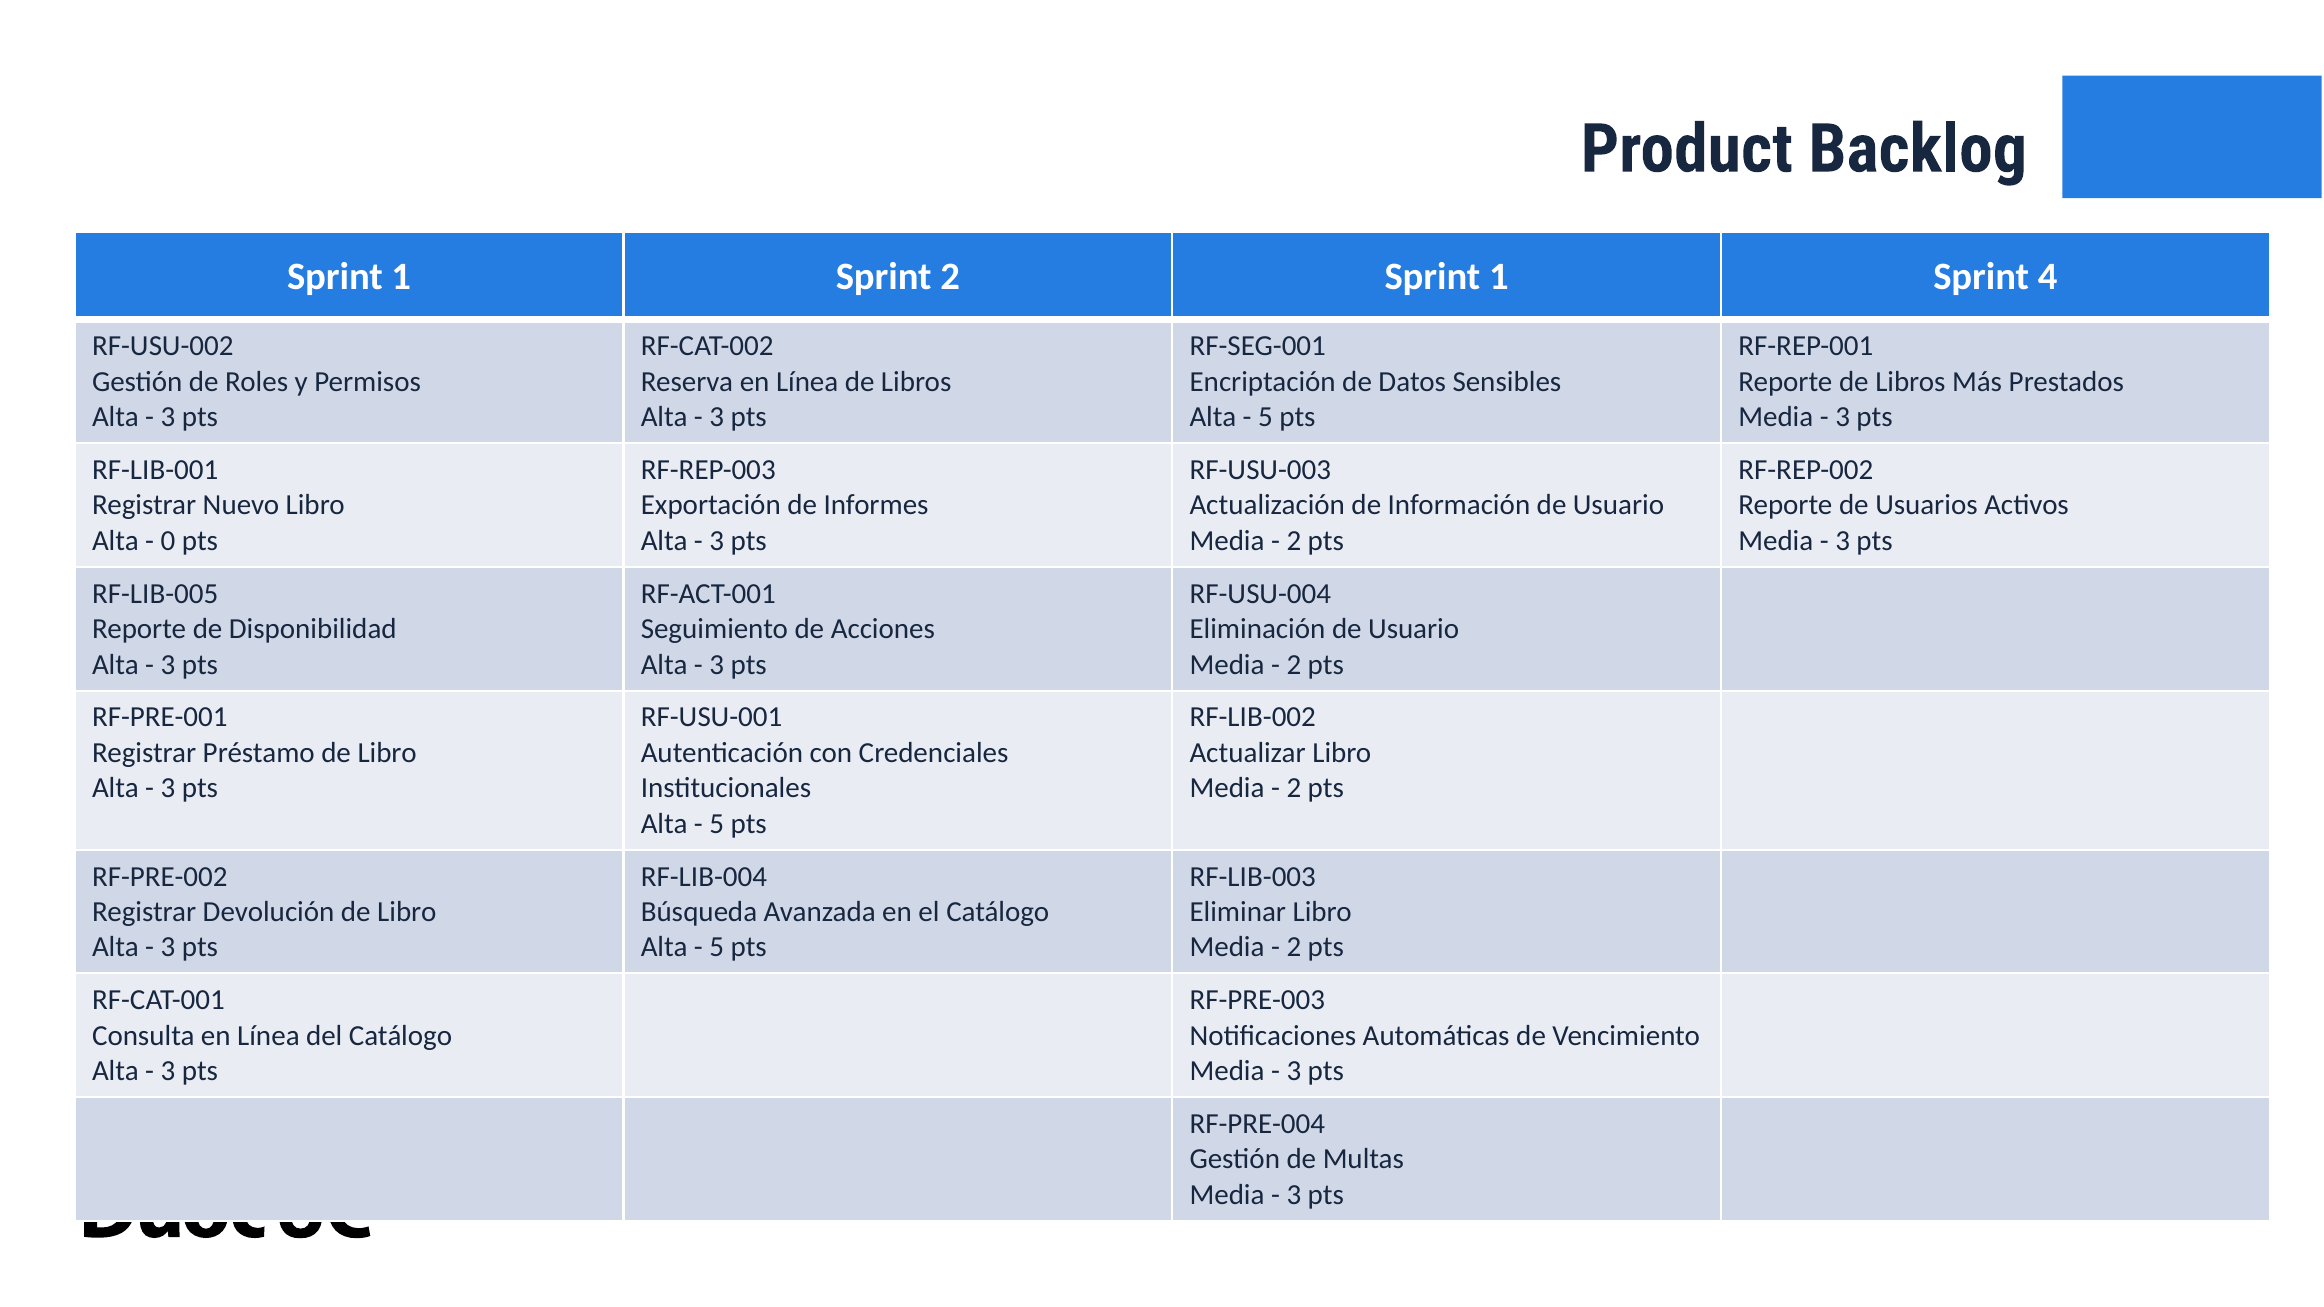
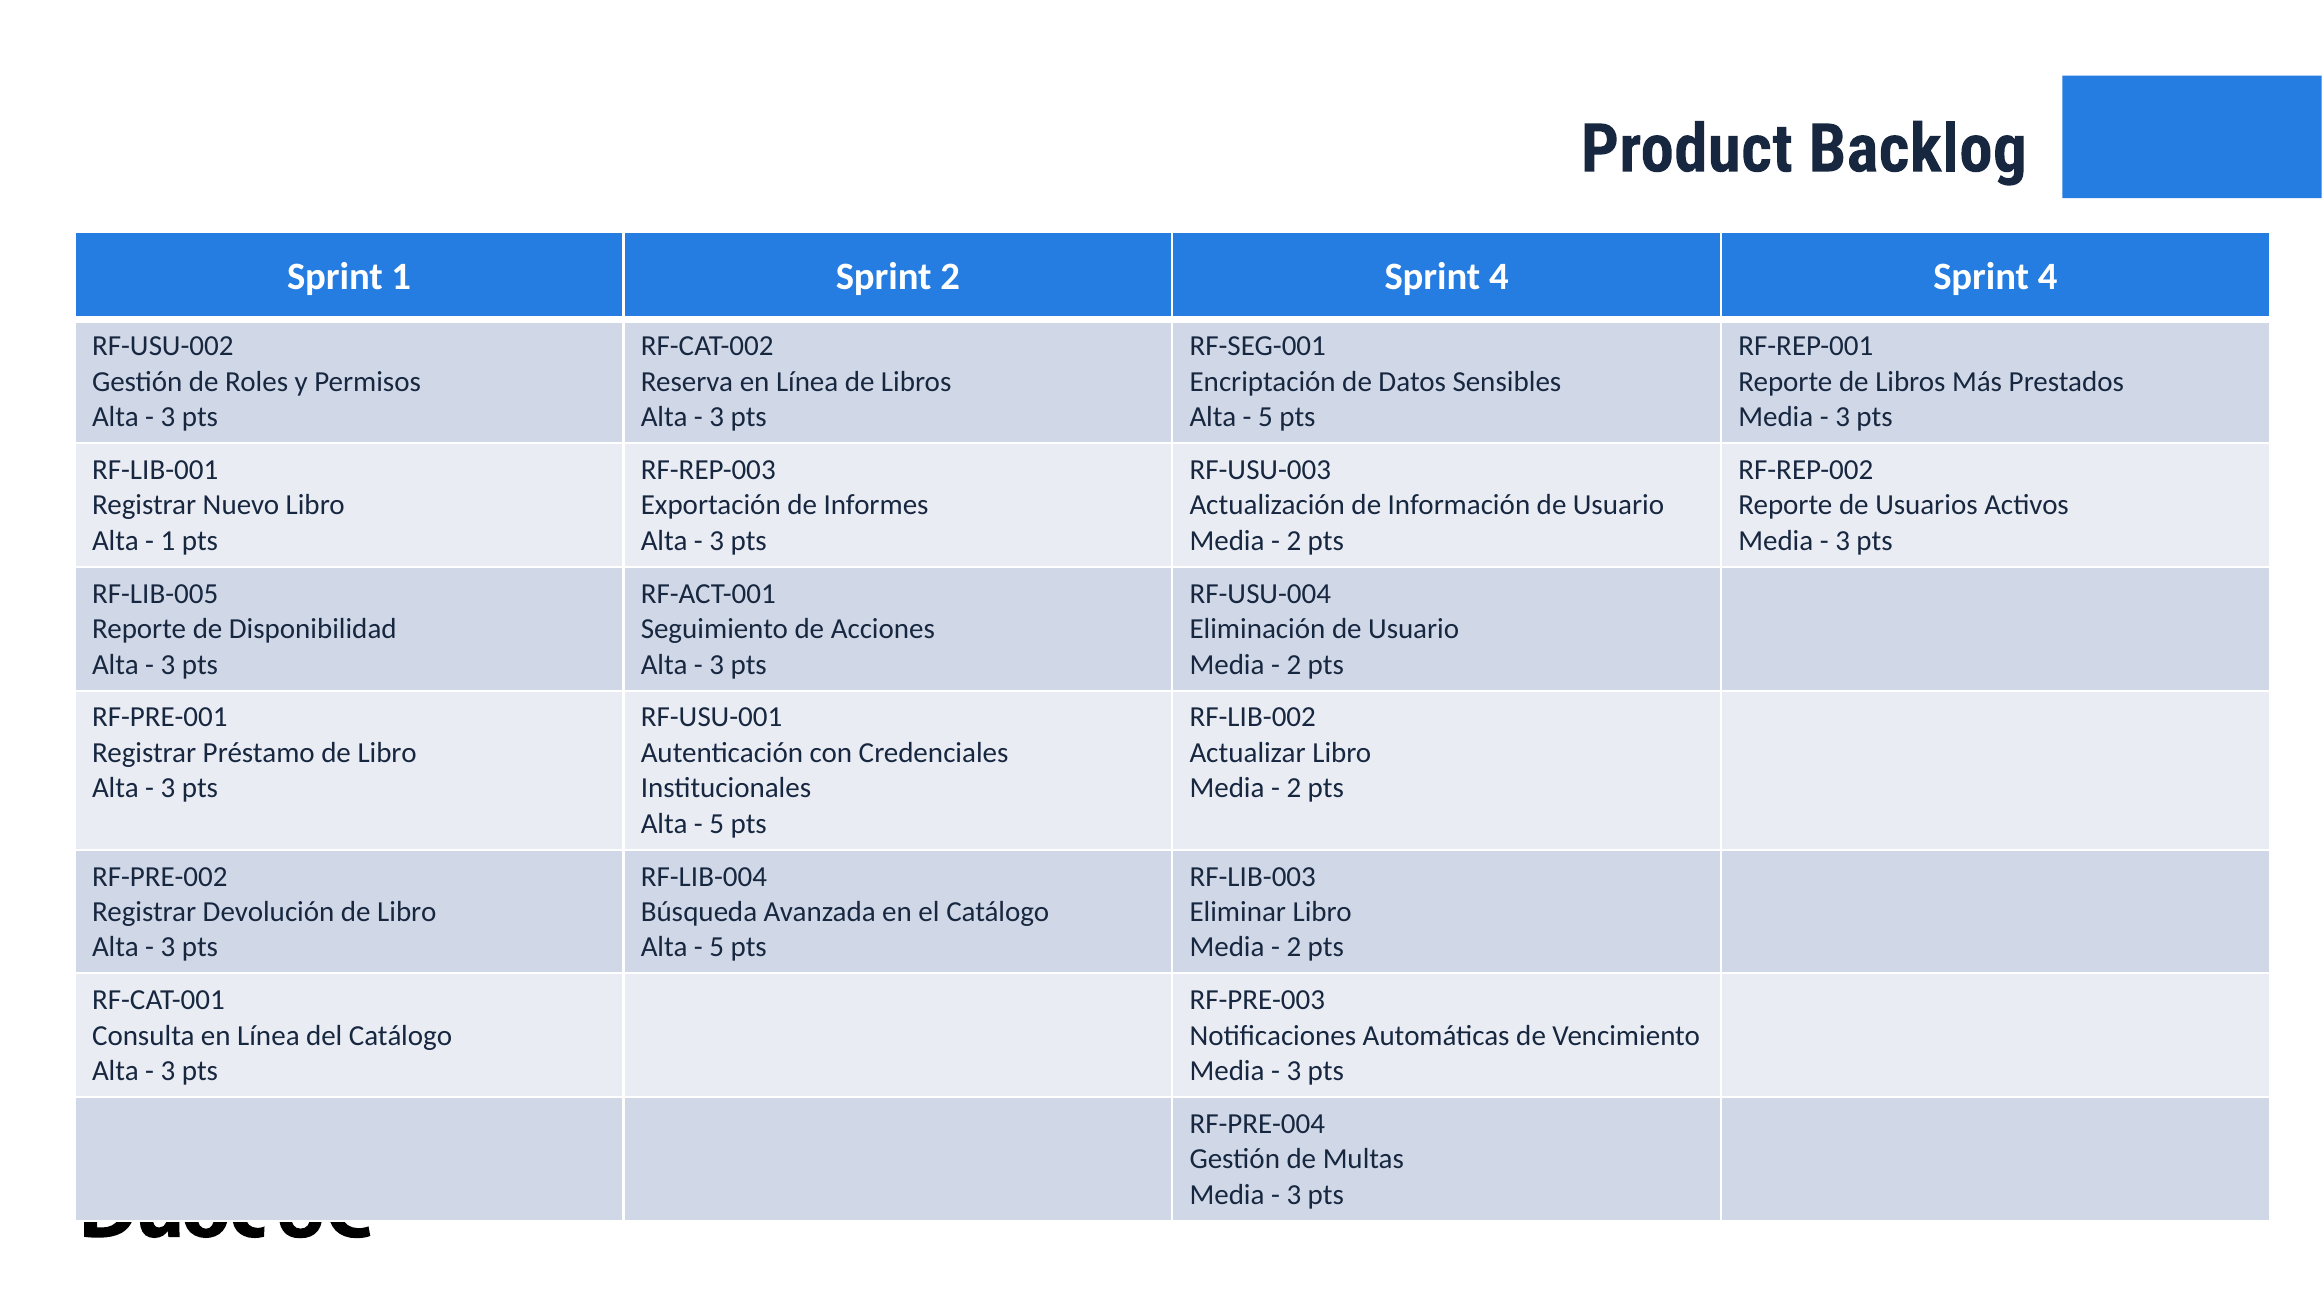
2 Sprint 1: 1 -> 4
0 at (168, 541): 0 -> 1
